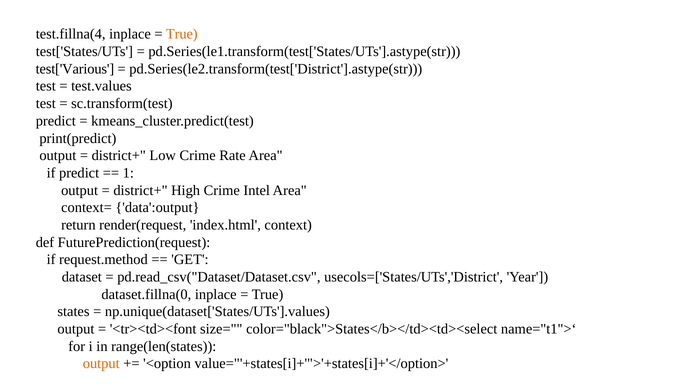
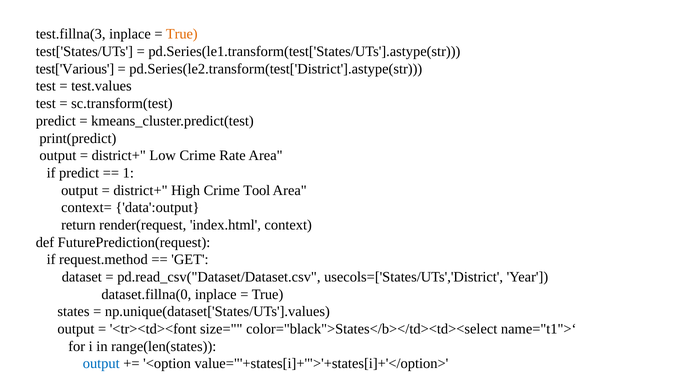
test.fillna(4: test.fillna(4 -> test.fillna(3
Intel: Intel -> Tool
output at (101, 363) colour: orange -> blue
